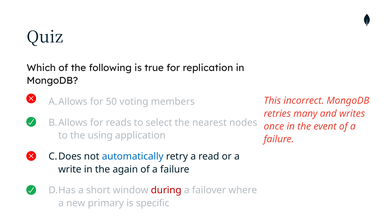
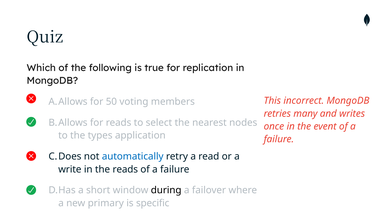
using: using -> types
the again: again -> reads
during colour: red -> black
